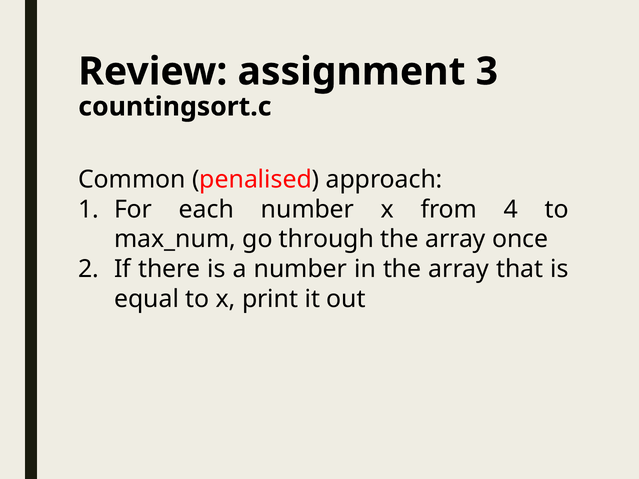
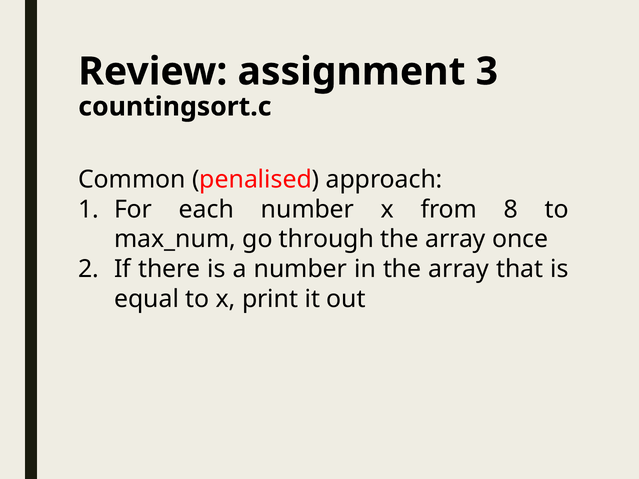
4: 4 -> 8
